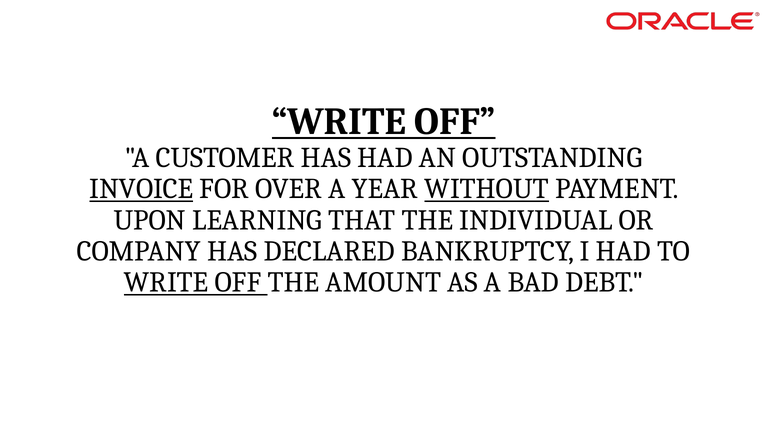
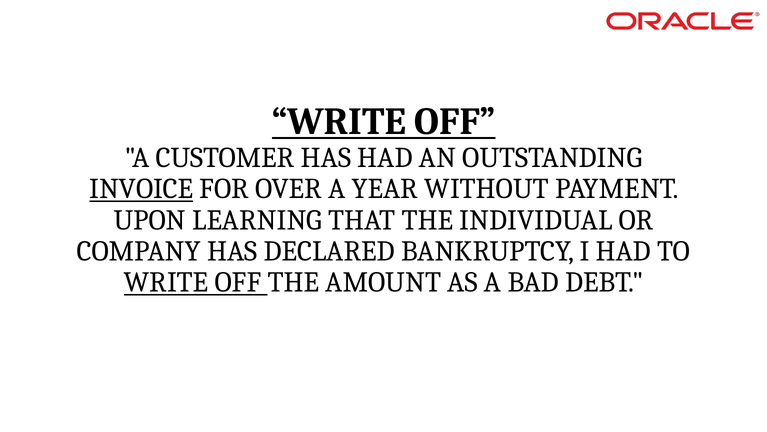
WITHOUT underline: present -> none
